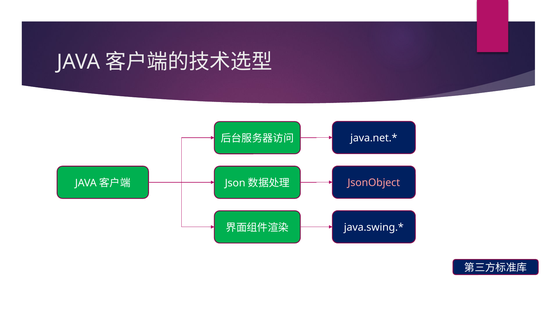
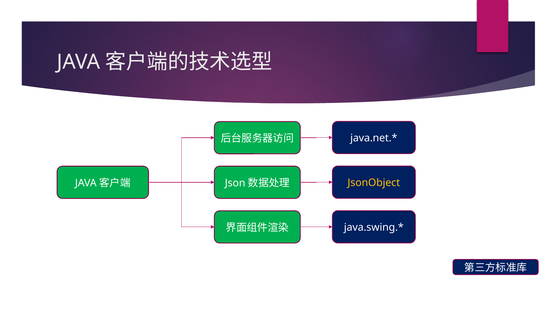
JsonObject colour: pink -> yellow
